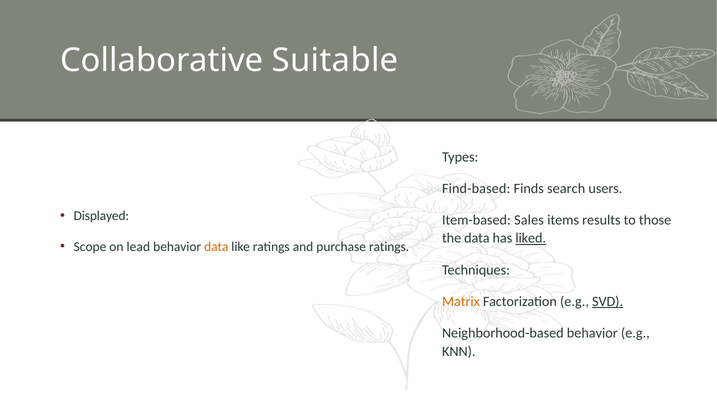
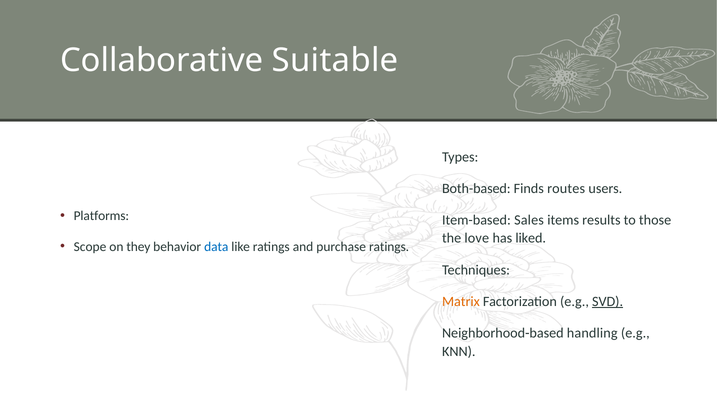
Find-based: Find-based -> Both-based
search: search -> routes
Displayed: Displayed -> Platforms
the data: data -> love
liked underline: present -> none
lead: lead -> they
data at (216, 247) colour: orange -> blue
Neighborhood-based behavior: behavior -> handling
